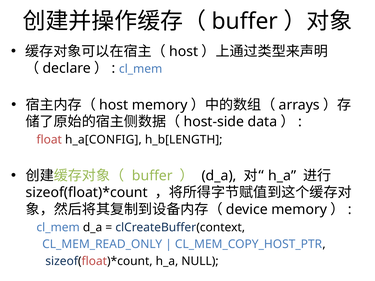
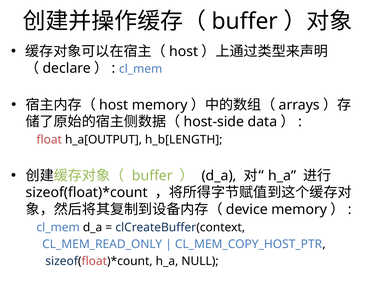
h_a[CONFIG: h_a[CONFIG -> h_a[OUTPUT
